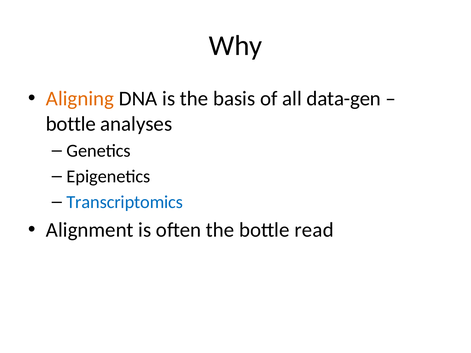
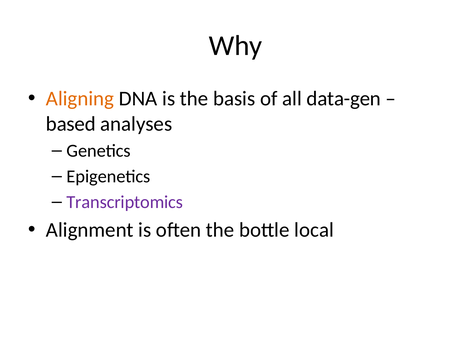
bottle at (71, 124): bottle -> based
Transcriptomics colour: blue -> purple
read: read -> local
